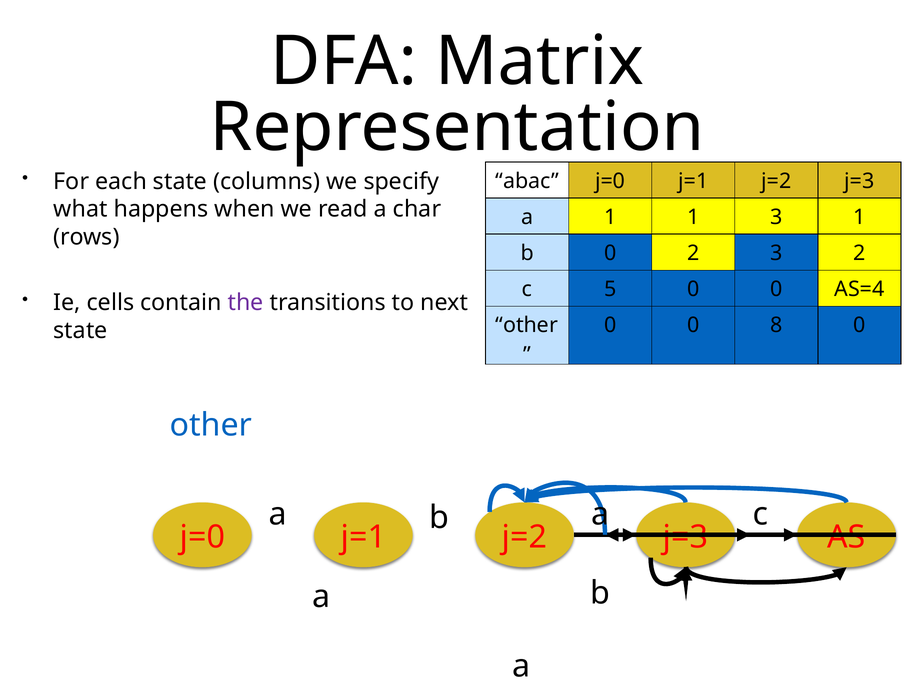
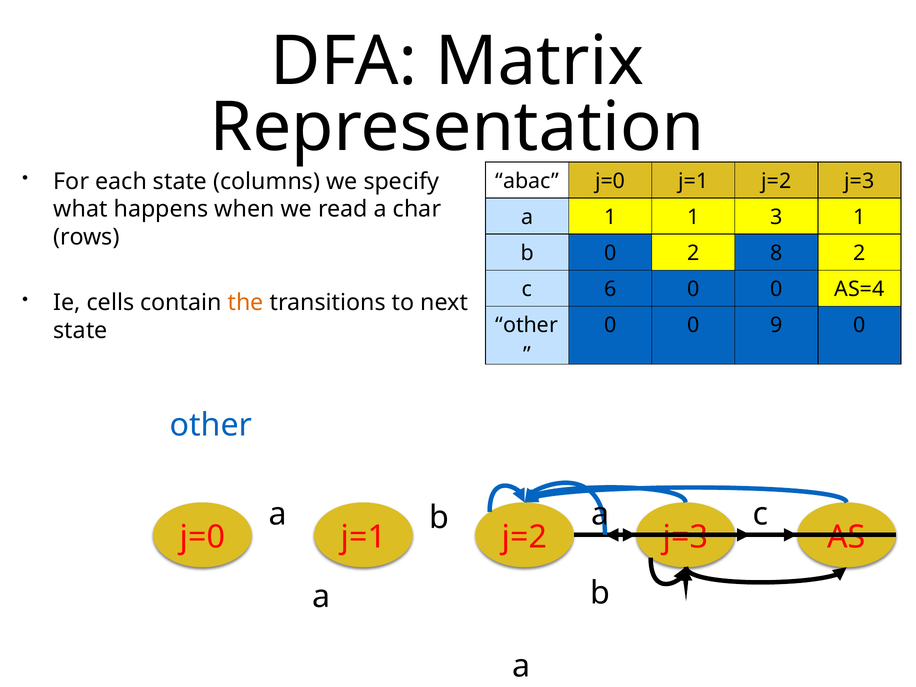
2 3: 3 -> 8
5: 5 -> 6
the colour: purple -> orange
8: 8 -> 9
